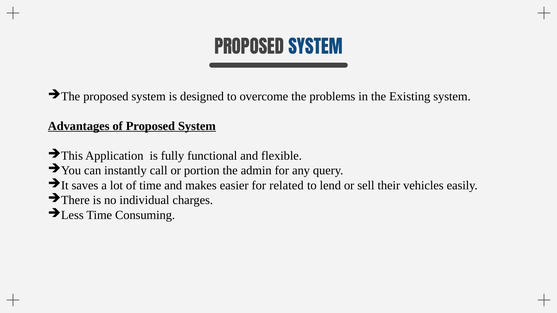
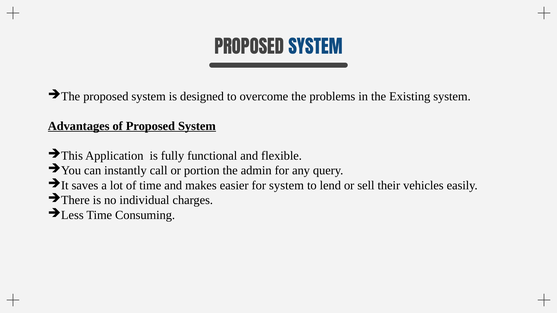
for related: related -> system
